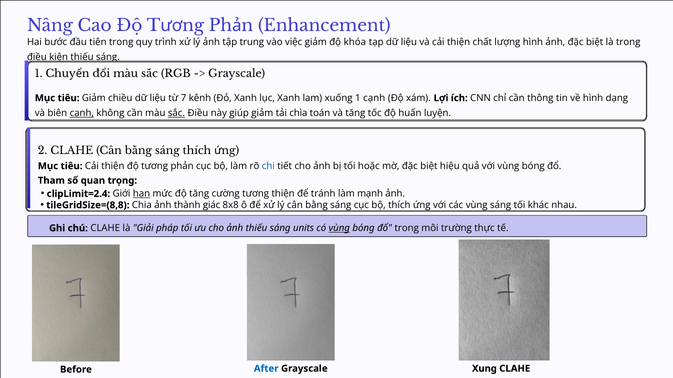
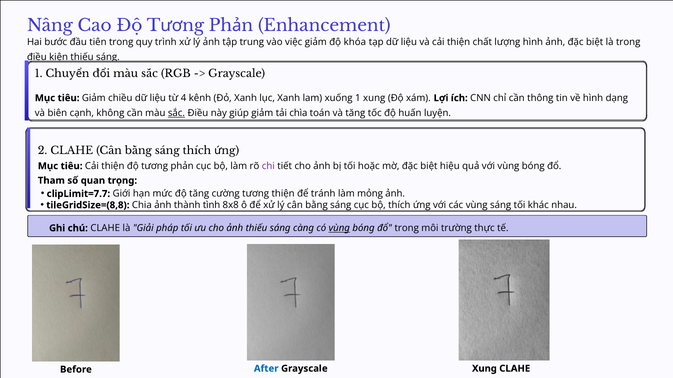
7: 7 -> 4
1 cạnh: cạnh -> xung
cạnh at (82, 113) underline: present -> none
chi colour: blue -> purple
clipLimit=2.4: clipLimit=2.4 -> clipLimit=7.7
hạn underline: present -> none
mạnh: mạnh -> mỏng
giác: giác -> tình
units: units -> càng
